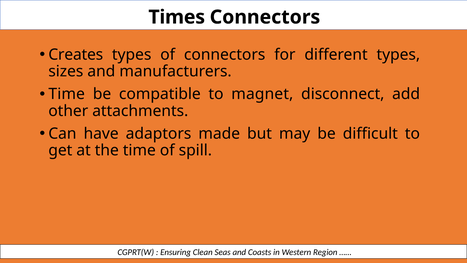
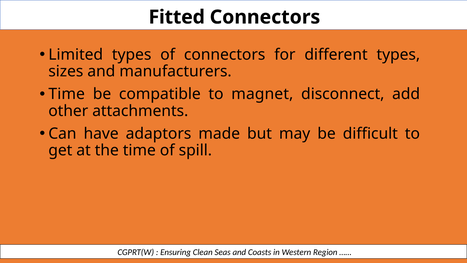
Times: Times -> Fitted
Creates: Creates -> Limited
